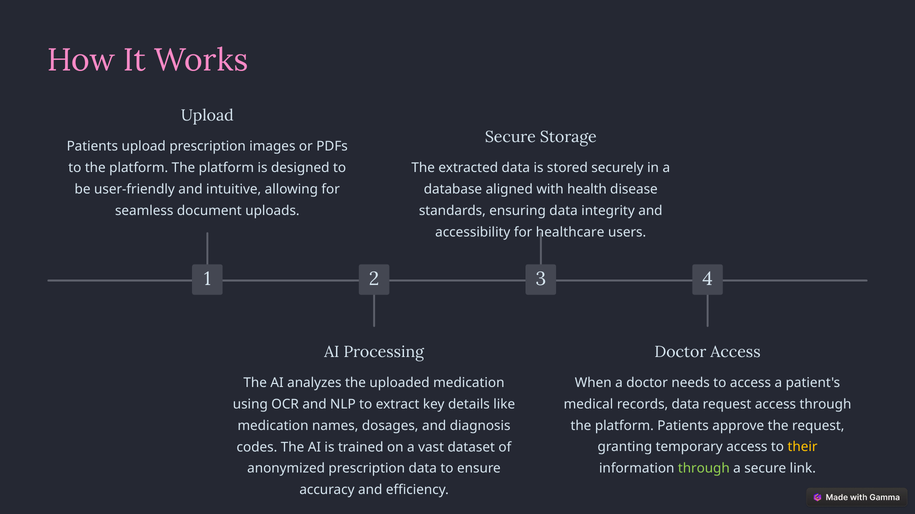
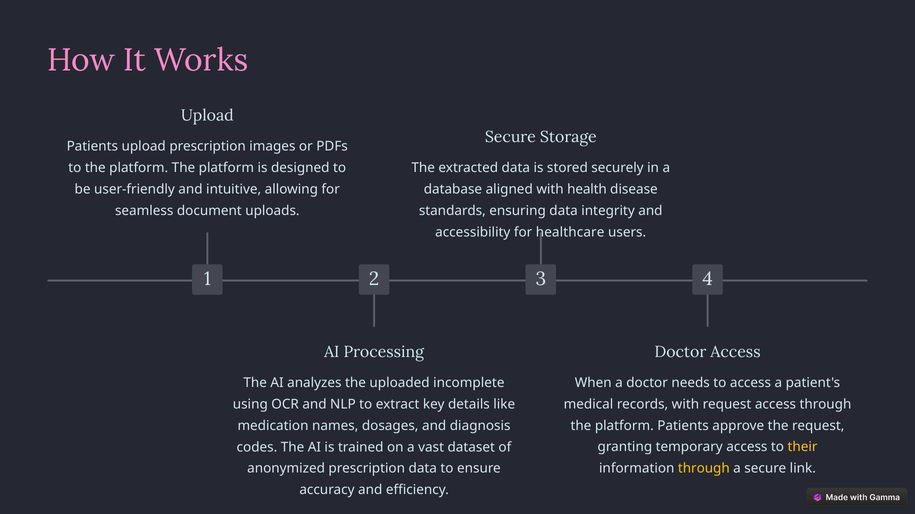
uploaded medication: medication -> incomplete
records data: data -> with
through at (704, 469) colour: light green -> yellow
